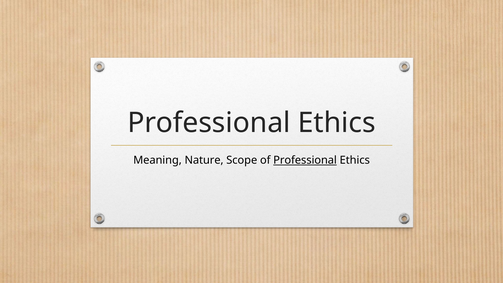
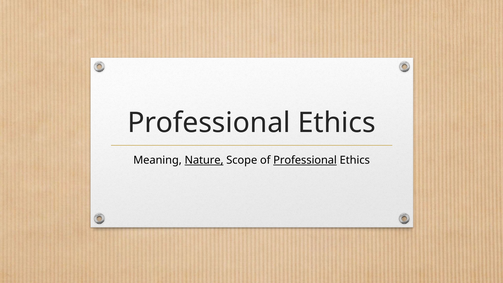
Nature underline: none -> present
